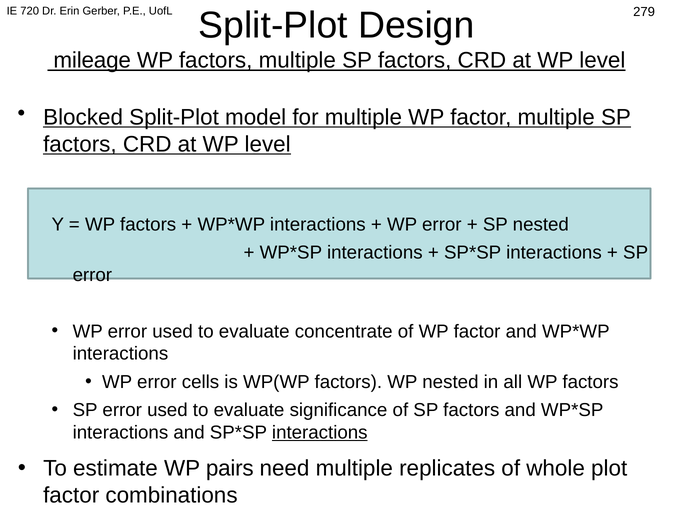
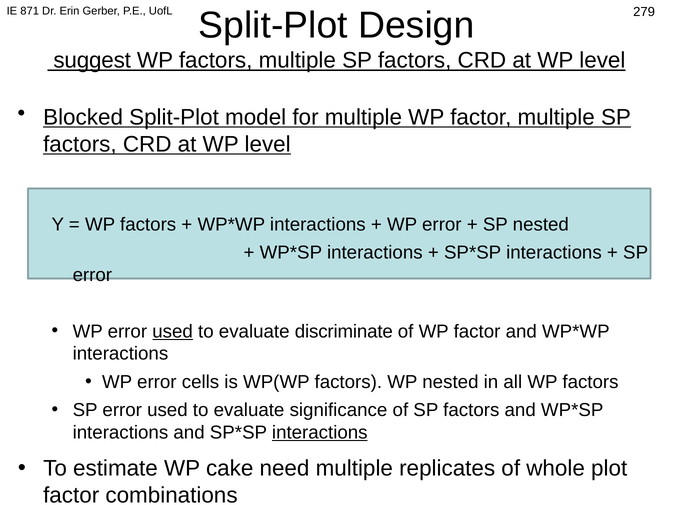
720: 720 -> 871
mileage: mileage -> suggest
used at (173, 331) underline: none -> present
concentrate: concentrate -> discriminate
pairs: pairs -> cake
